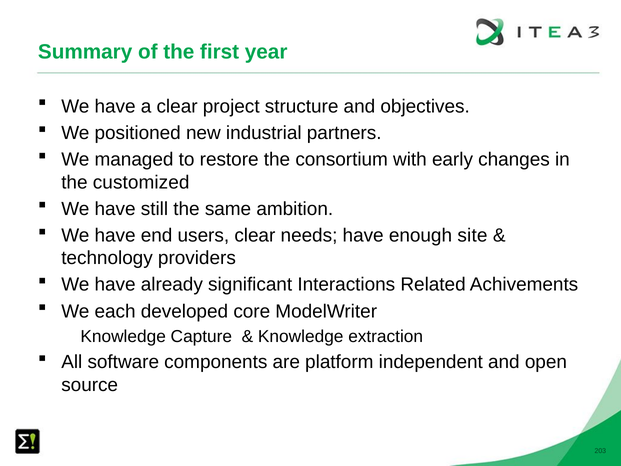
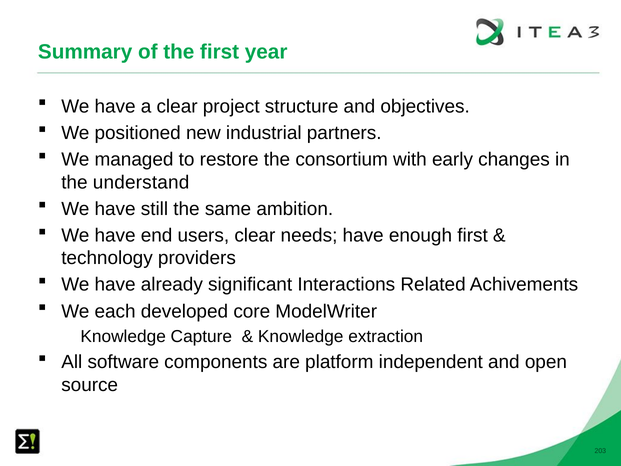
customized: customized -> understand
enough site: site -> first
